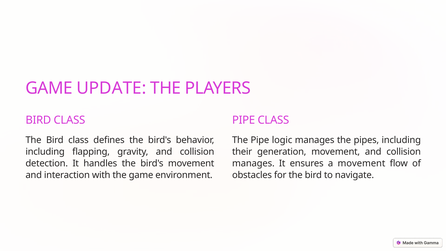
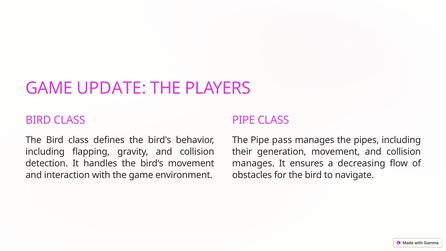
logic: logic -> pass
a movement: movement -> decreasing
